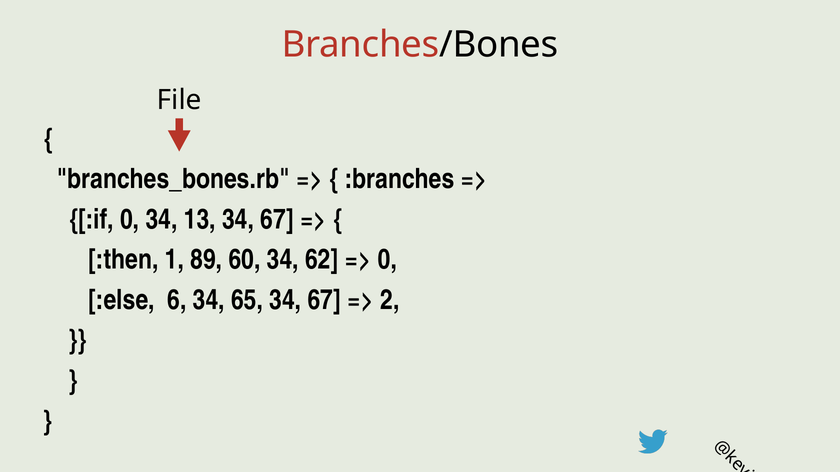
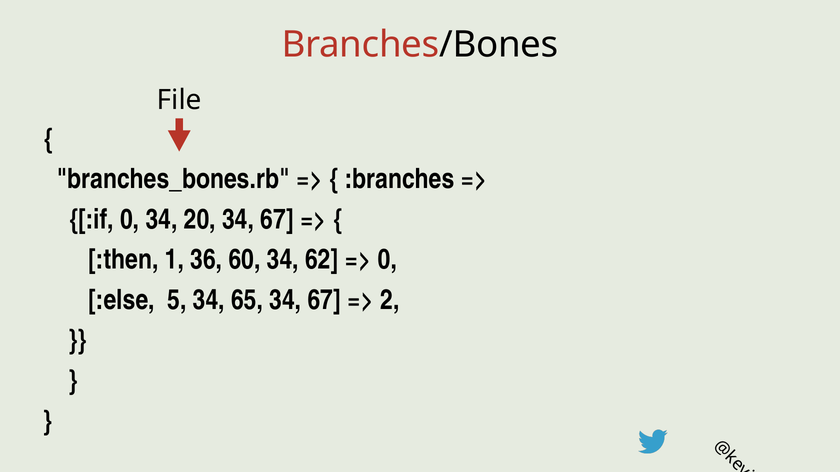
13: 13 -> 20
89: 89 -> 36
6: 6 -> 5
